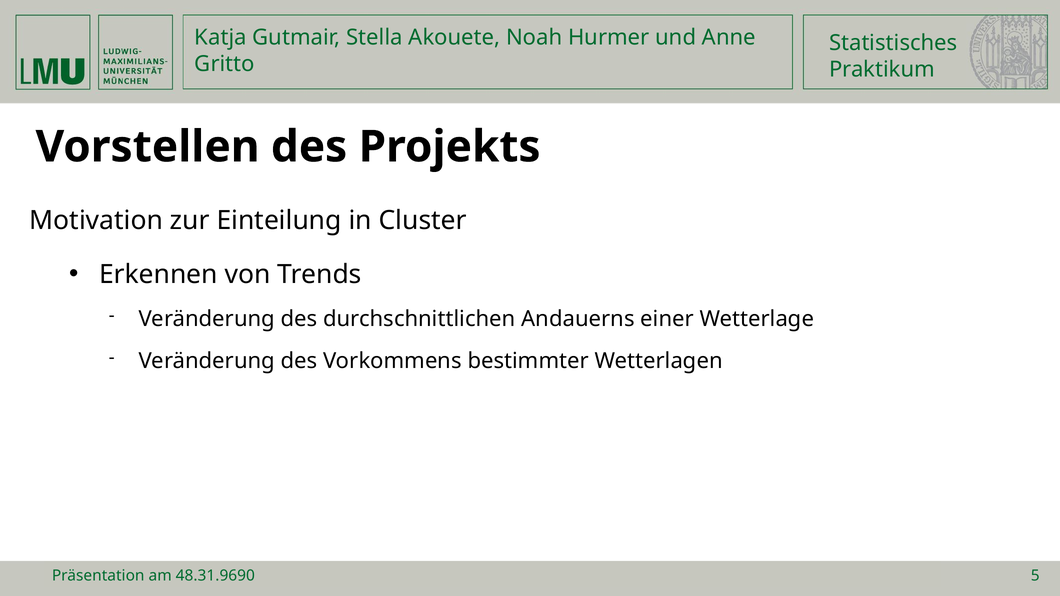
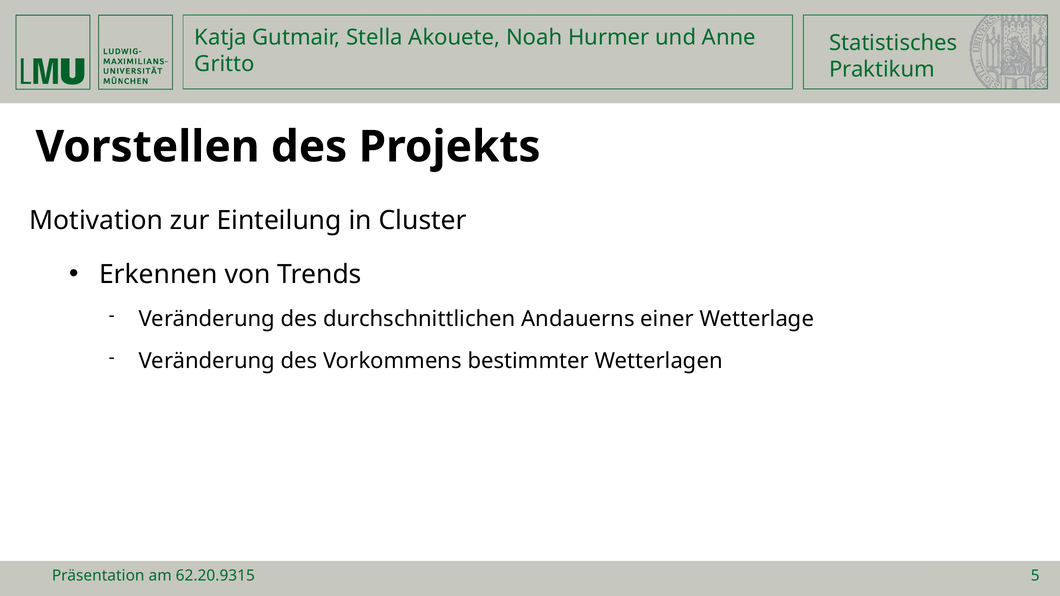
48.31.9690: 48.31.9690 -> 62.20.9315
